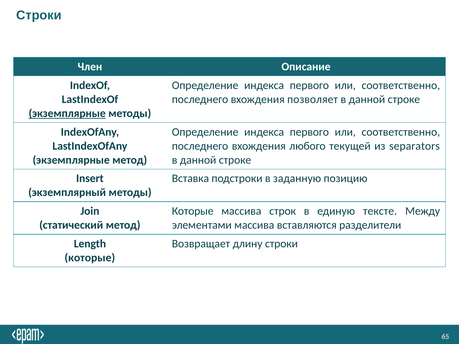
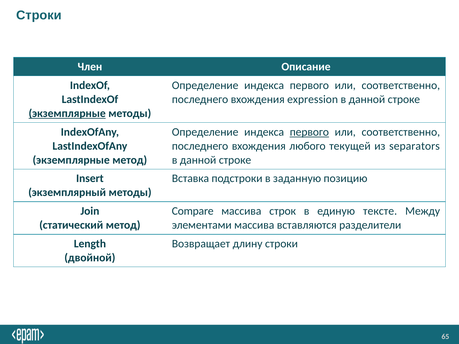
позволяет: позволяет -> expression
первого at (309, 132) underline: none -> present
Которые at (193, 211): Которые -> Compare
которые at (90, 258): которые -> двойной
